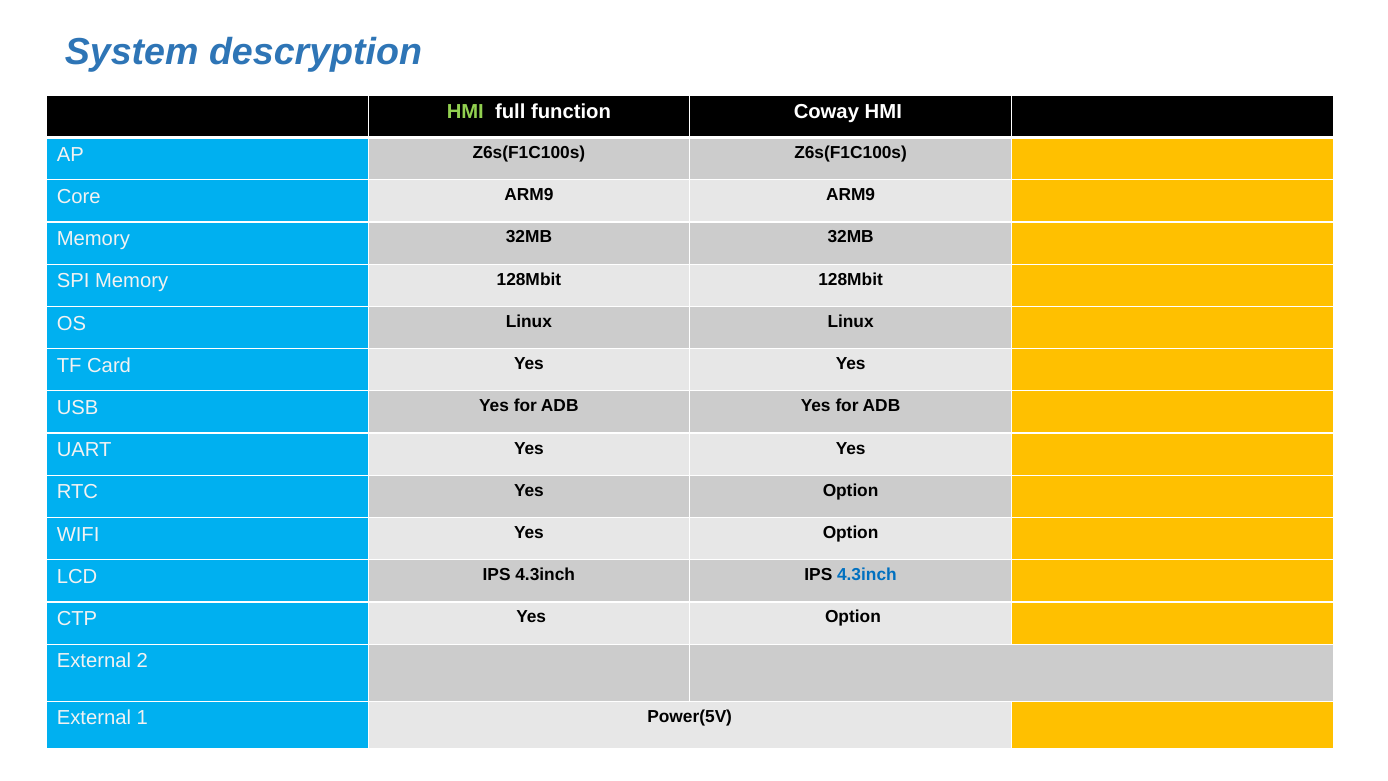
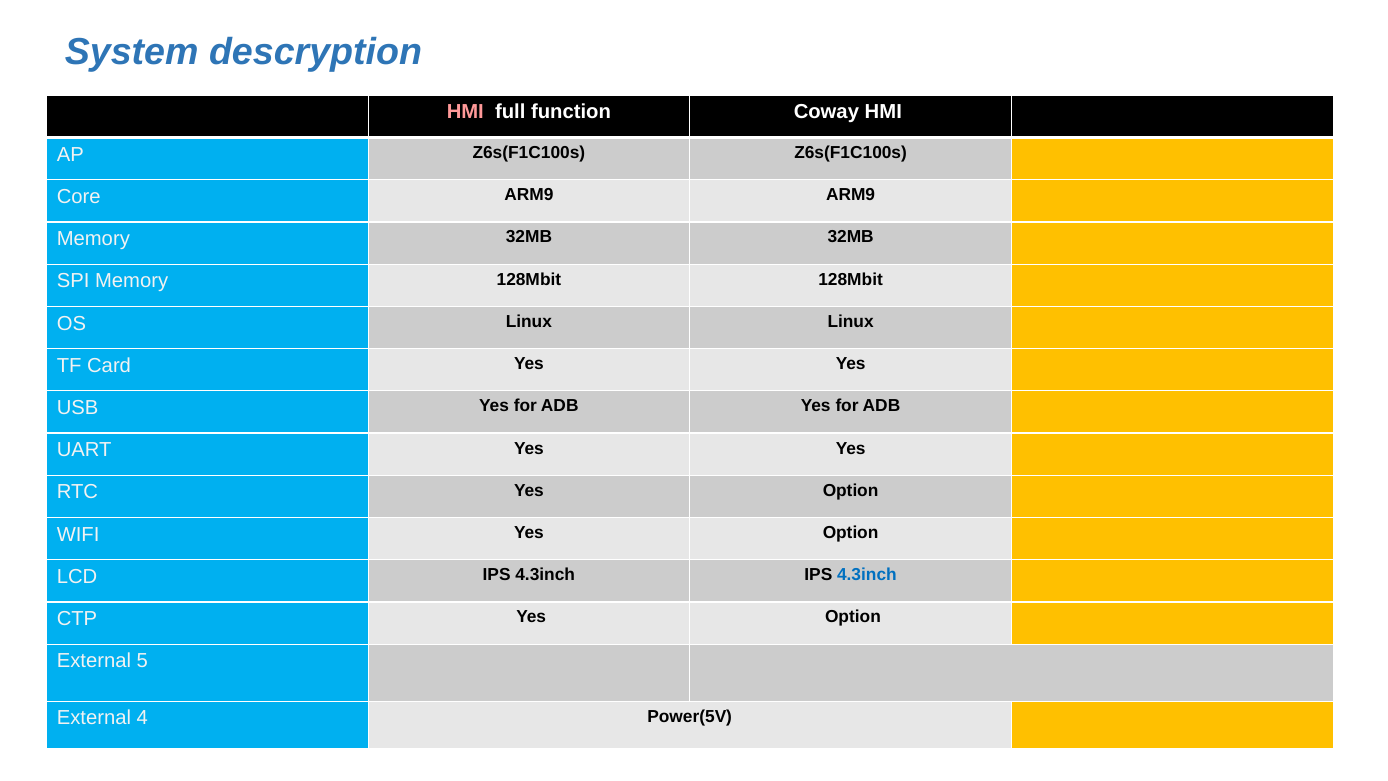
HMI at (465, 112) colour: light green -> pink
2: 2 -> 5
1: 1 -> 4
